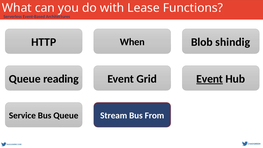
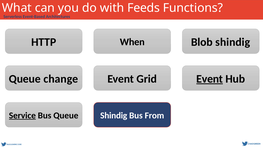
Lease: Lease -> Feeds
reading: reading -> change
Service underline: none -> present
Queue Stream: Stream -> Shindig
